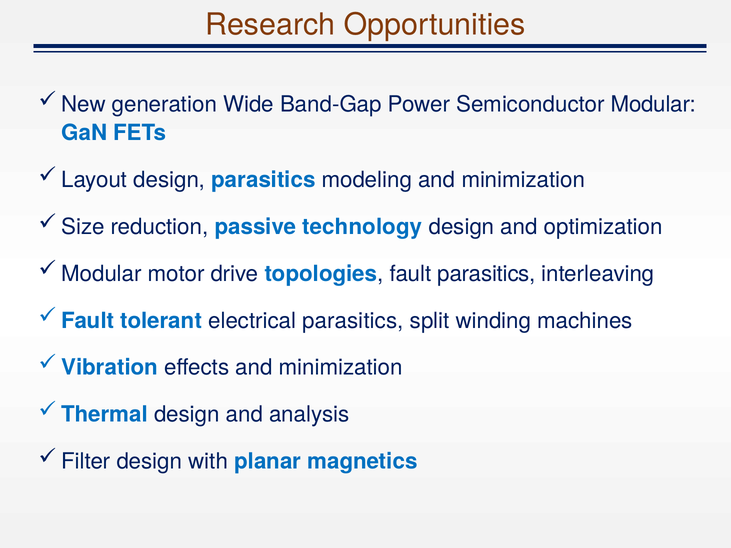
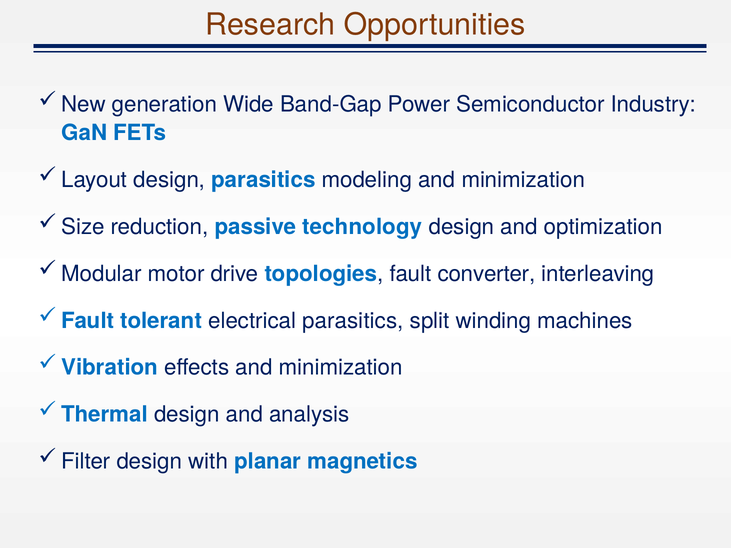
Semiconductor Modular: Modular -> Industry
fault parasitics: parasitics -> converter
